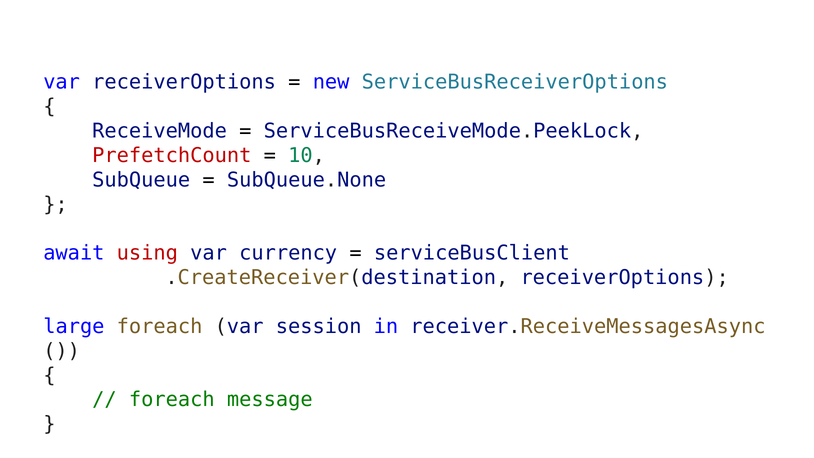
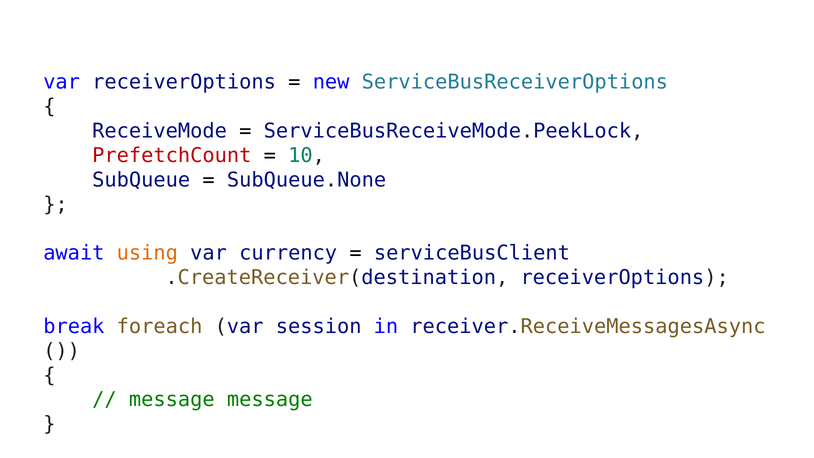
using colour: red -> orange
large: large -> break
foreach at (172, 400): foreach -> message
